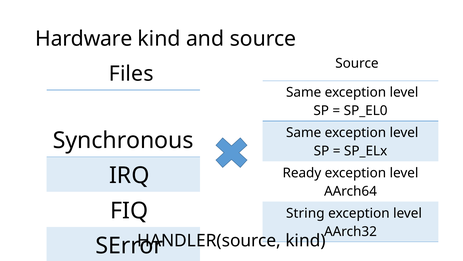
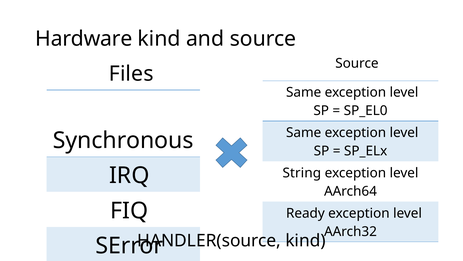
Ready: Ready -> String
String: String -> Ready
